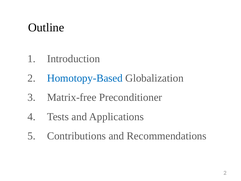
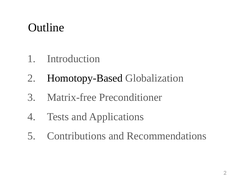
Homotopy-Based colour: blue -> black
